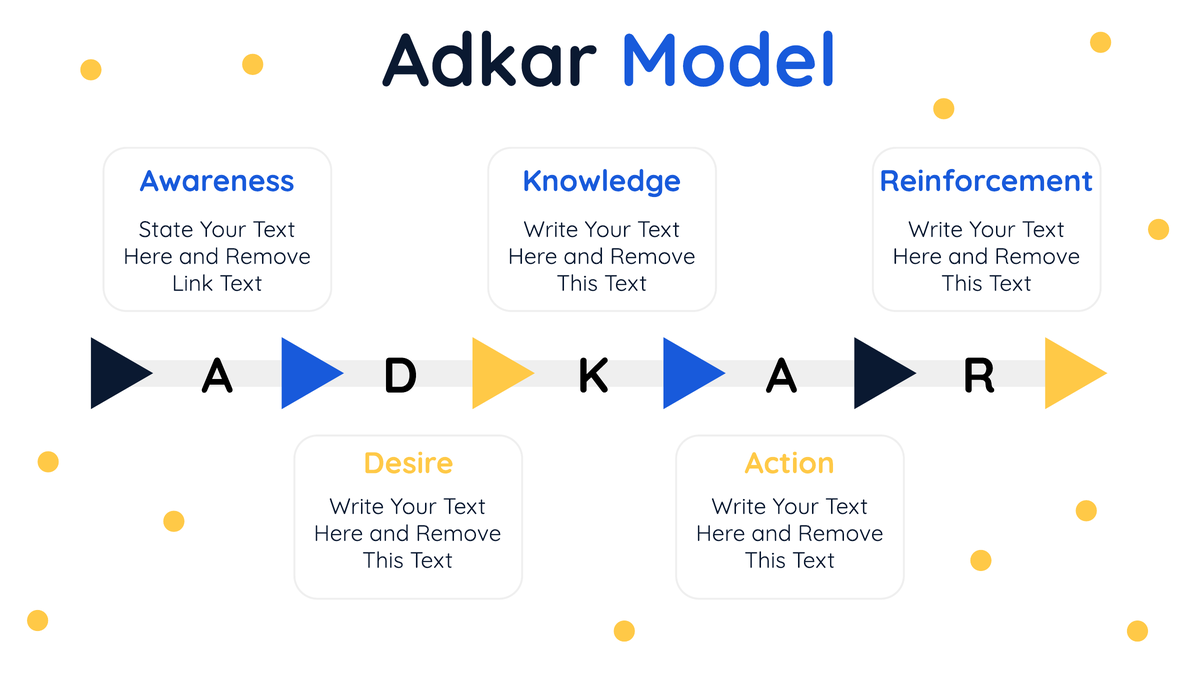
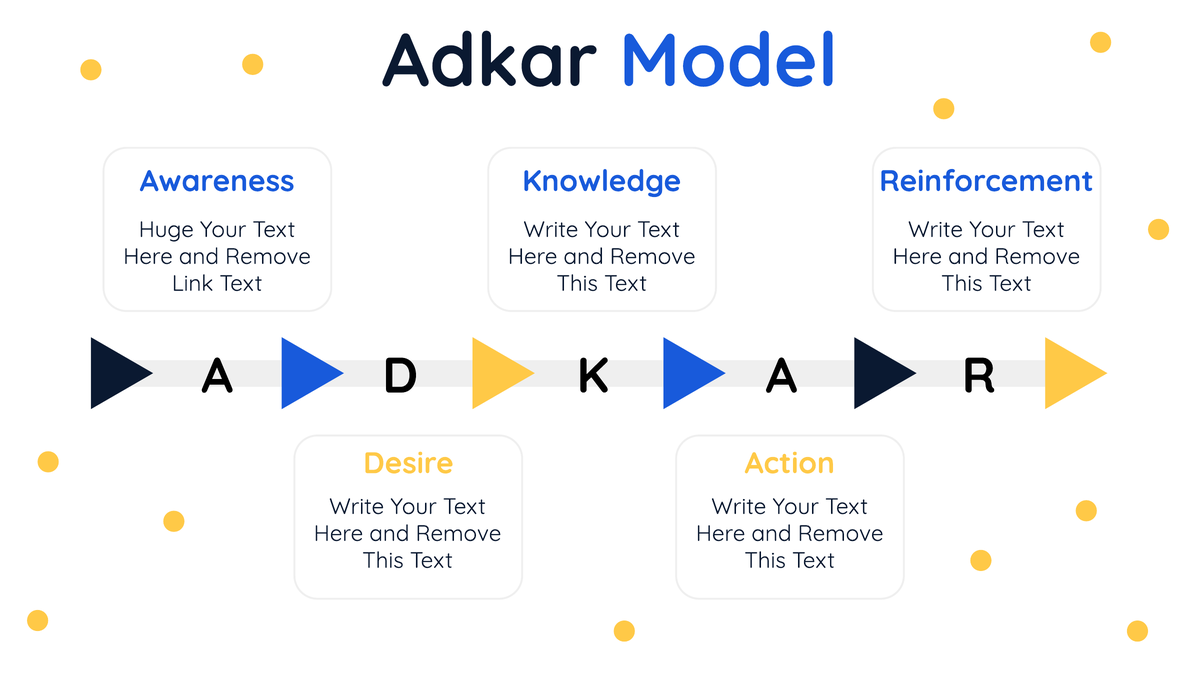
State: State -> Huge
